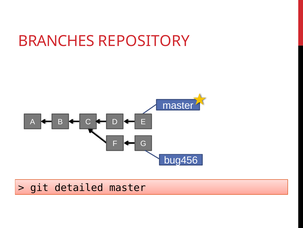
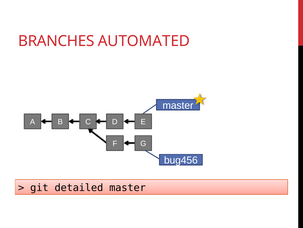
REPOSITORY: REPOSITORY -> AUTOMATED
